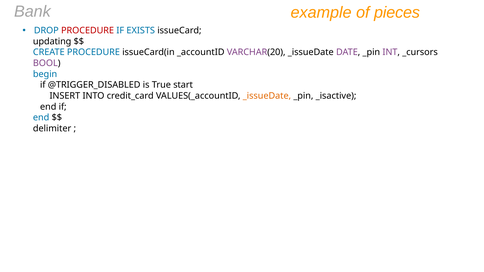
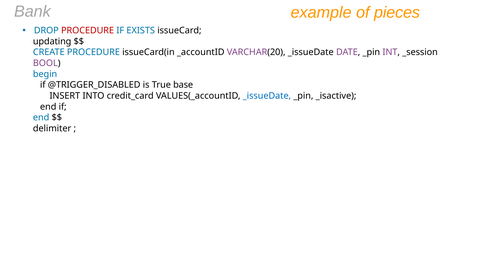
_cursors: _cursors -> _session
start: start -> base
_issueDate at (267, 96) colour: orange -> blue
